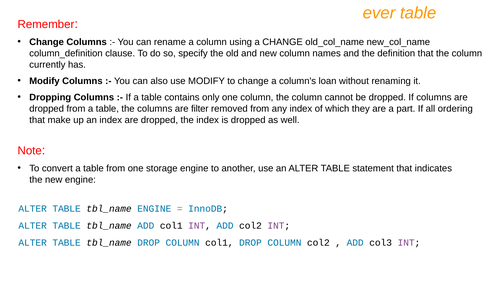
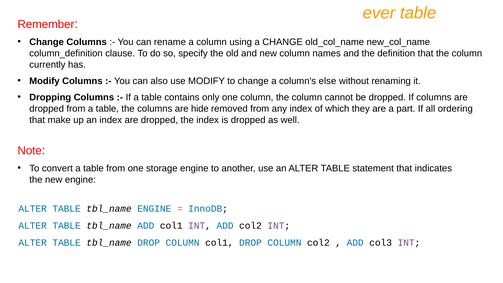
loan: loan -> else
filter: filter -> hide
